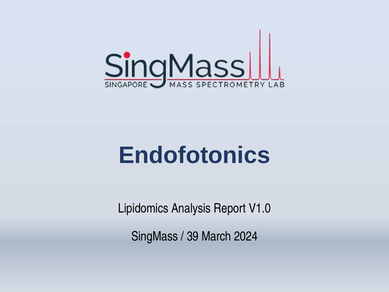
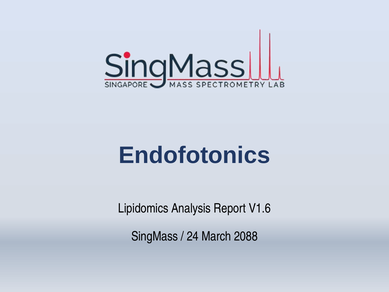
V1.0: V1.0 -> V1.6
39: 39 -> 24
2024: 2024 -> 2088
